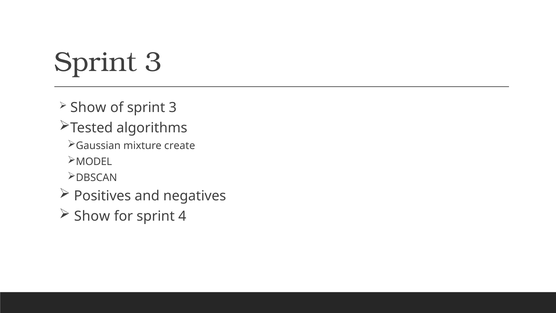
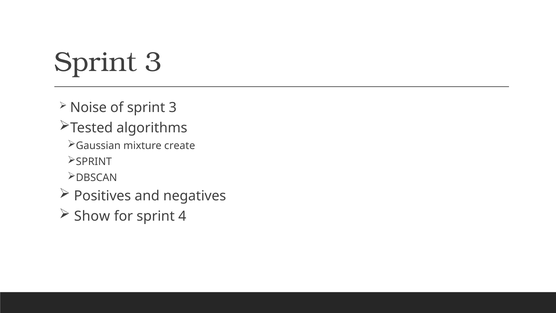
Show at (88, 108): Show -> Noise
MODEL at (94, 162): MODEL -> SPRINT
